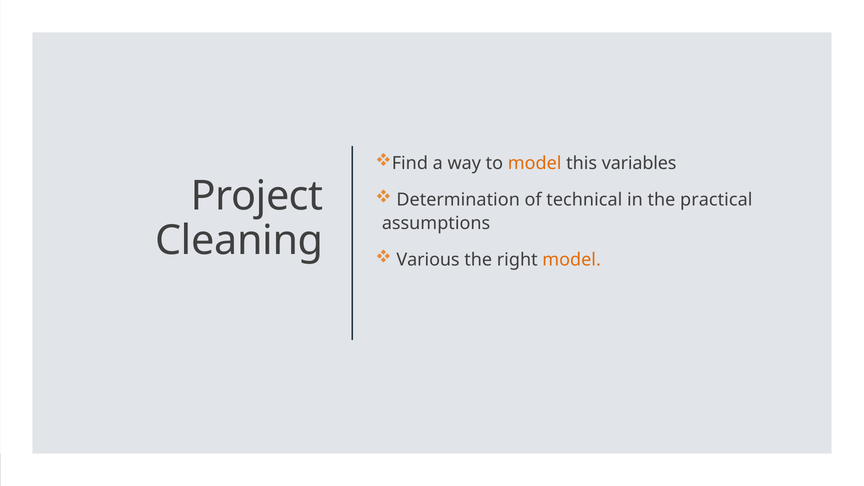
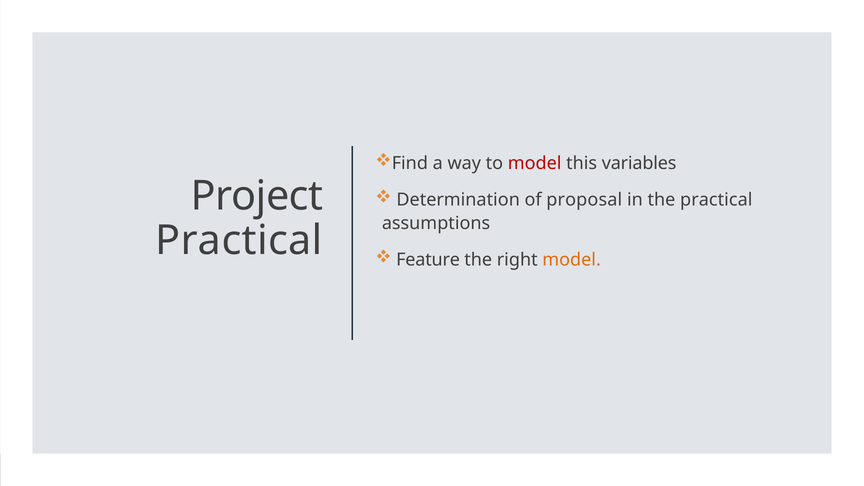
model at (535, 163) colour: orange -> red
technical: technical -> proposal
Cleaning at (239, 241): Cleaning -> Practical
Various: Various -> Feature
